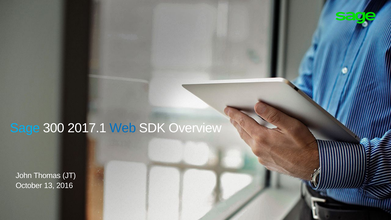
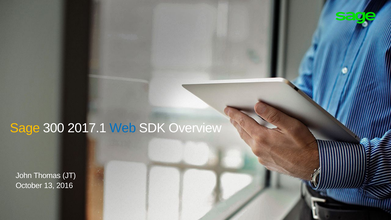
Sage colour: light blue -> yellow
